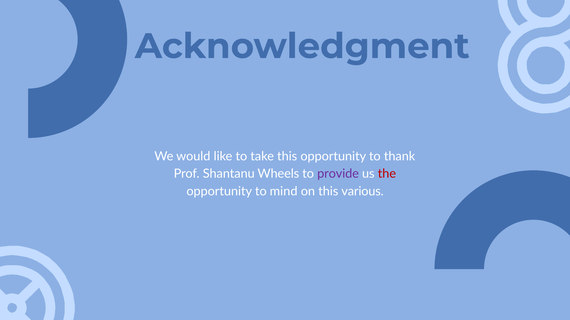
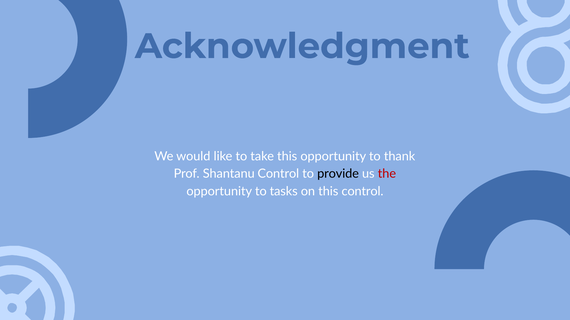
Shantanu Wheels: Wheels -> Control
provide colour: purple -> black
mind: mind -> tasks
this various: various -> control
